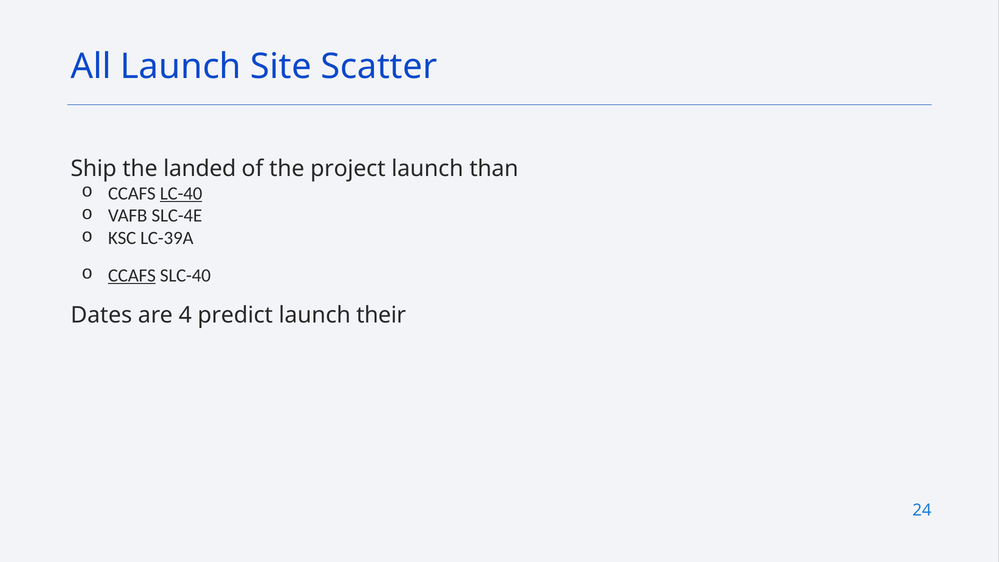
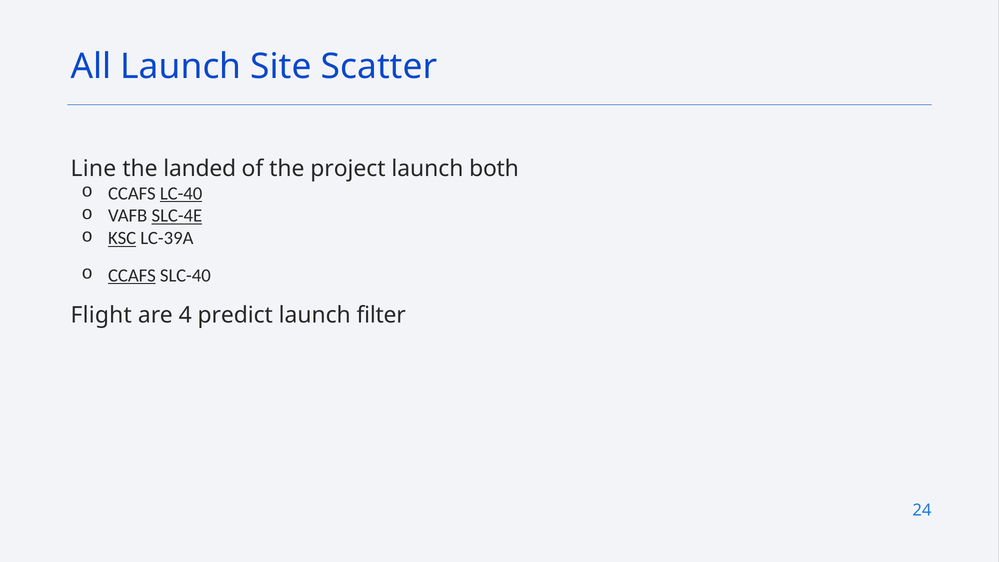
Ship: Ship -> Line
than: than -> both
SLC-4E underline: none -> present
KSC underline: none -> present
Dates: Dates -> Flight
their: their -> filter
